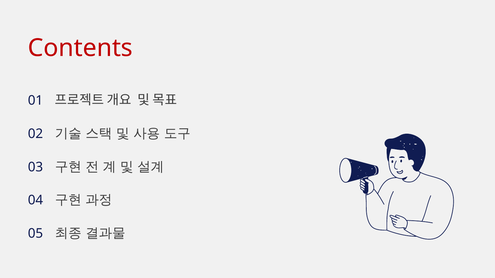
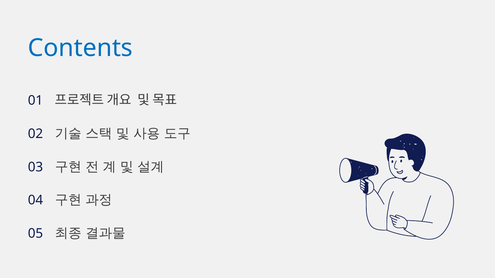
Contents colour: red -> blue
